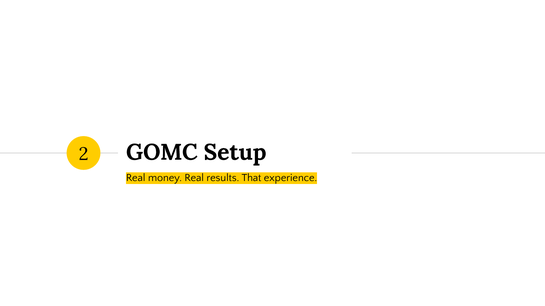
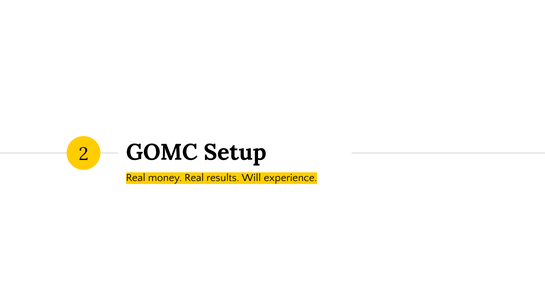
That: That -> Will
